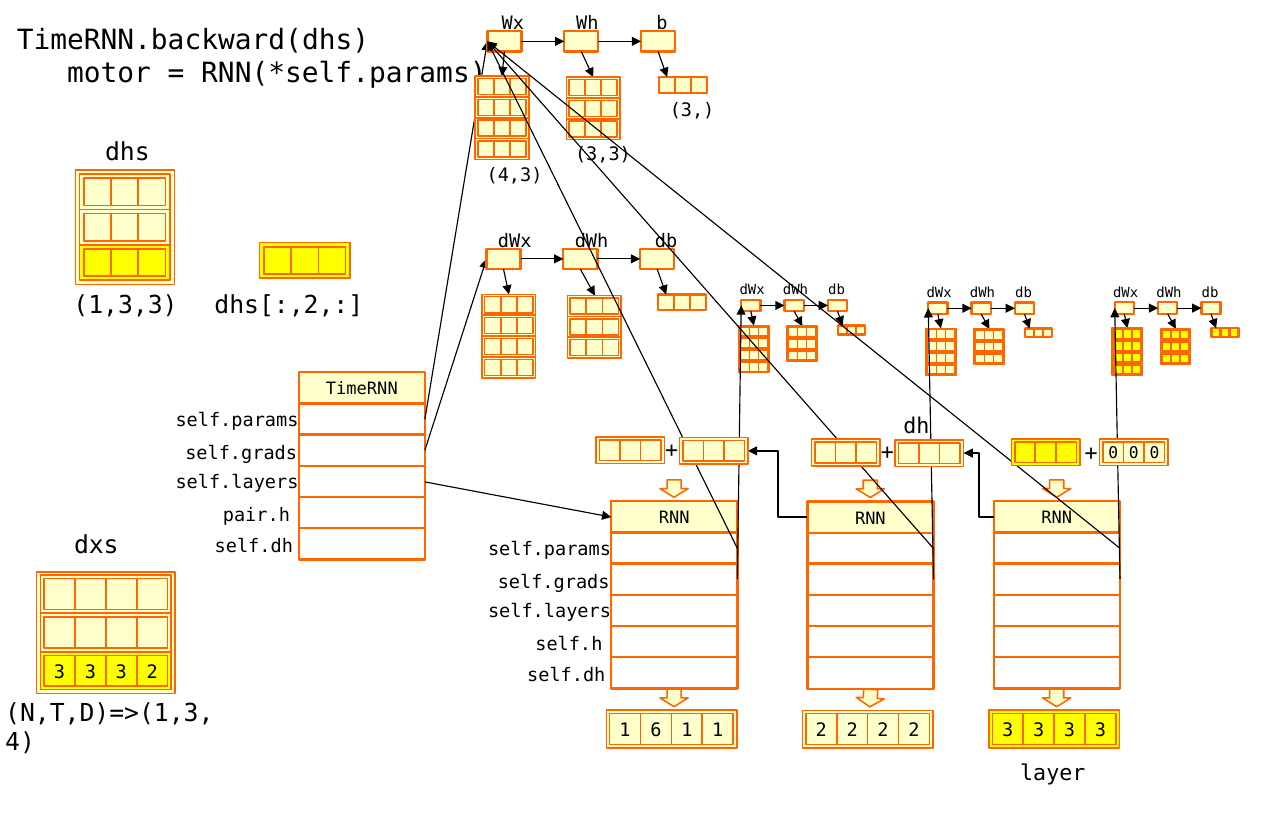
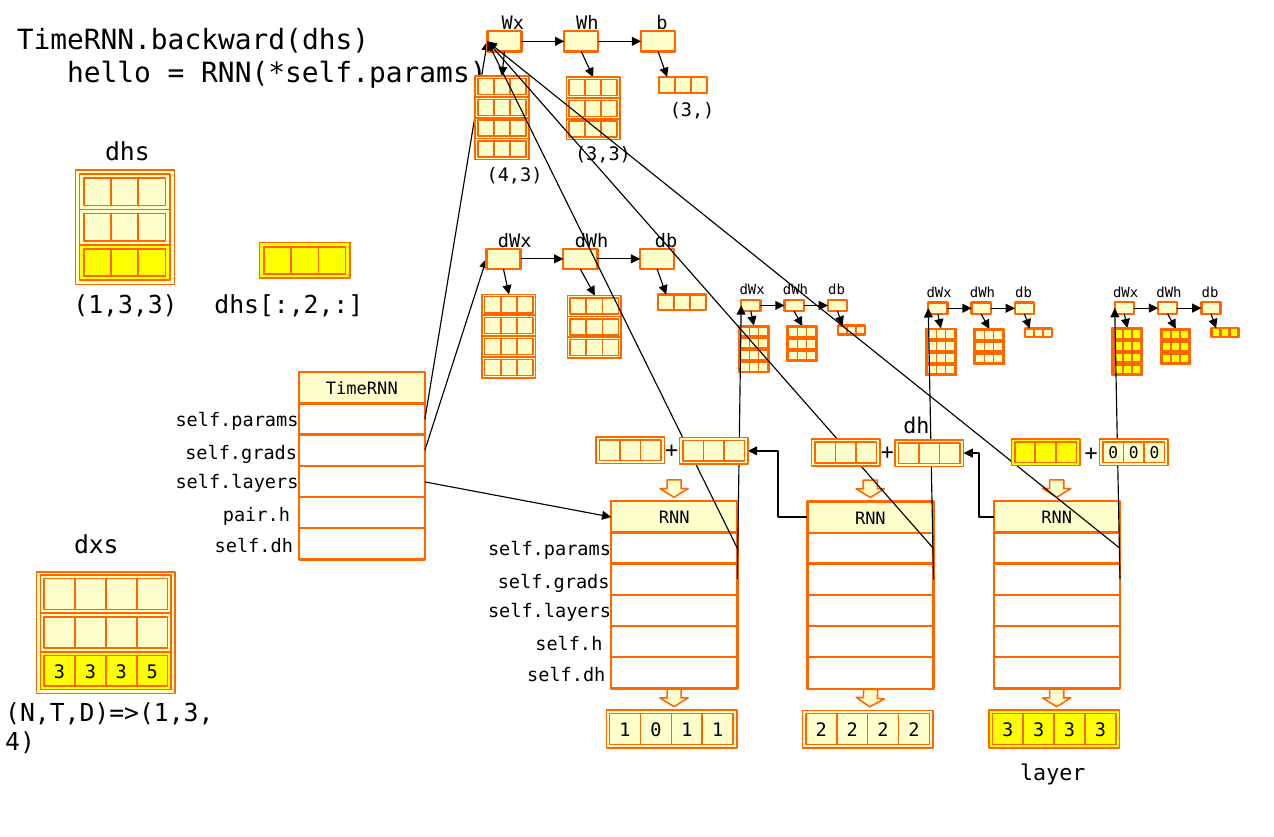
motor: motor -> hello
3 2: 2 -> 5
1 6: 6 -> 0
